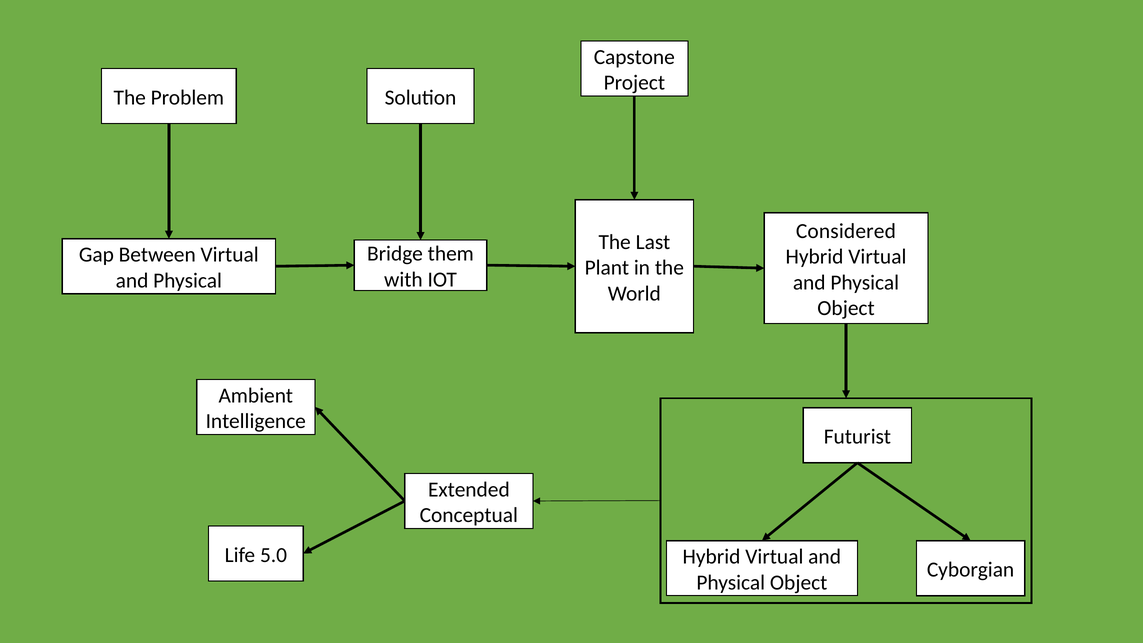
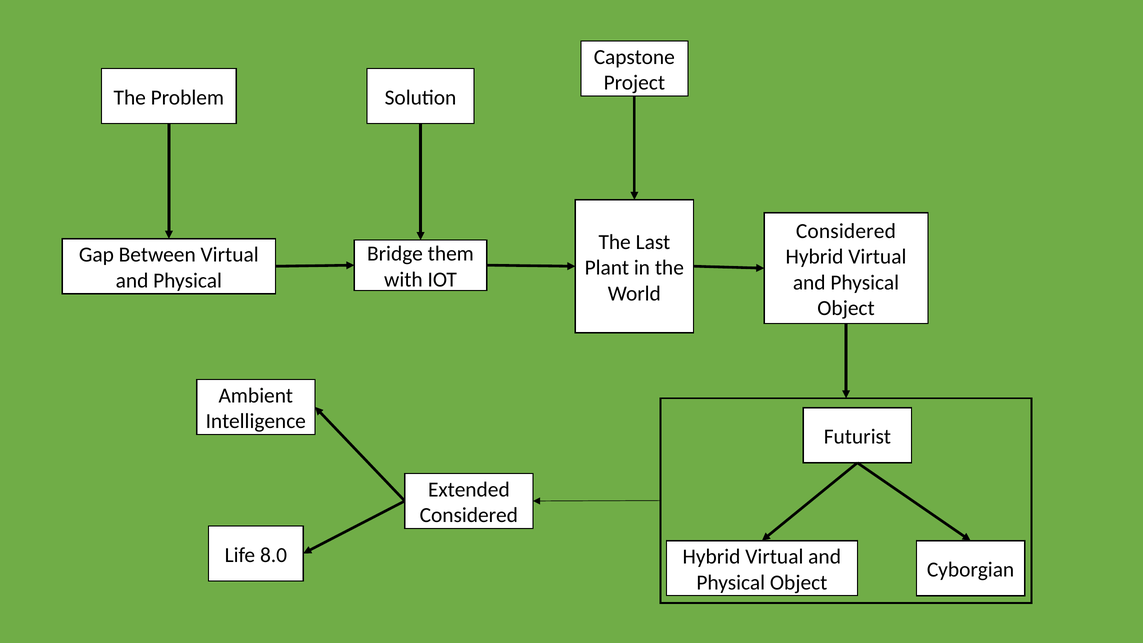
Conceptual at (469, 515): Conceptual -> Considered
5.0: 5.0 -> 8.0
